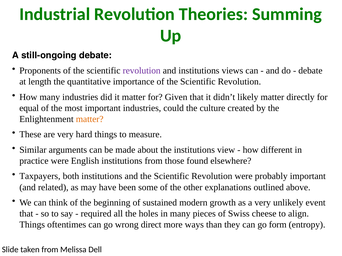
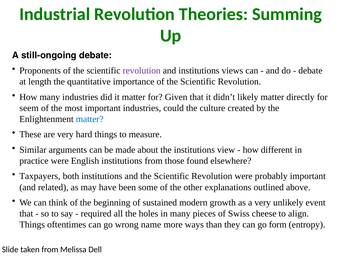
equal: equal -> seem
matter at (90, 119) colour: orange -> blue
direct: direct -> name
